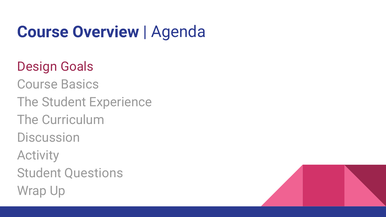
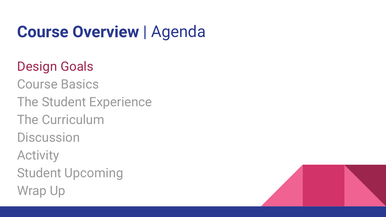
Questions: Questions -> Upcoming
